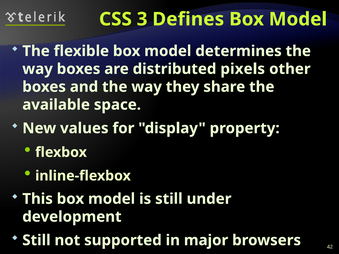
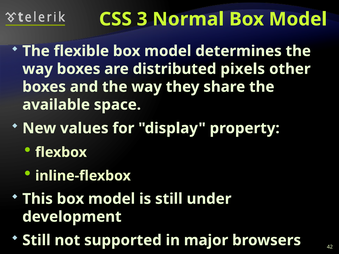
Defines: Defines -> Normal
